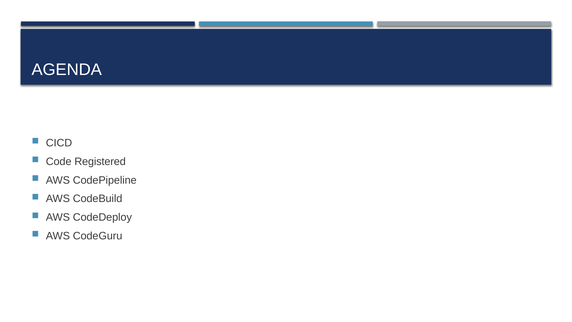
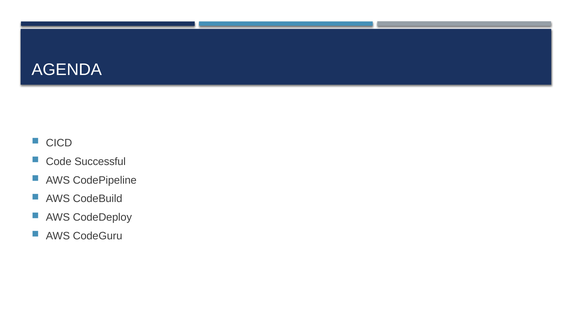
Registered: Registered -> Successful
